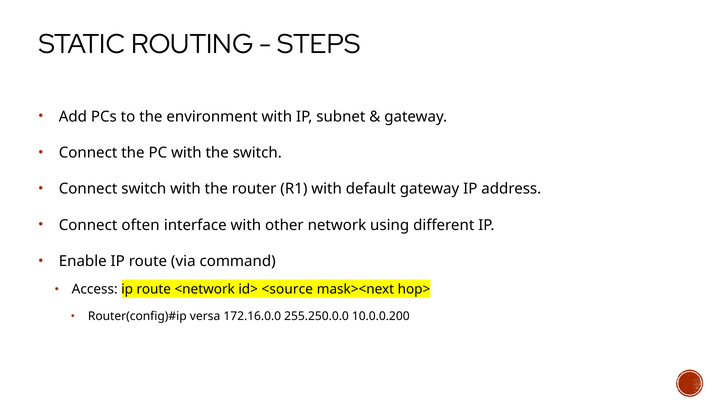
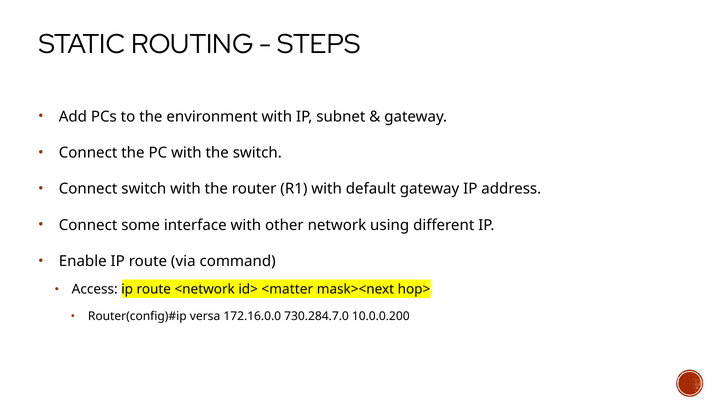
often: often -> some
<source: <source -> <matter
255.250.0.0: 255.250.0.0 -> 730.284.7.0
